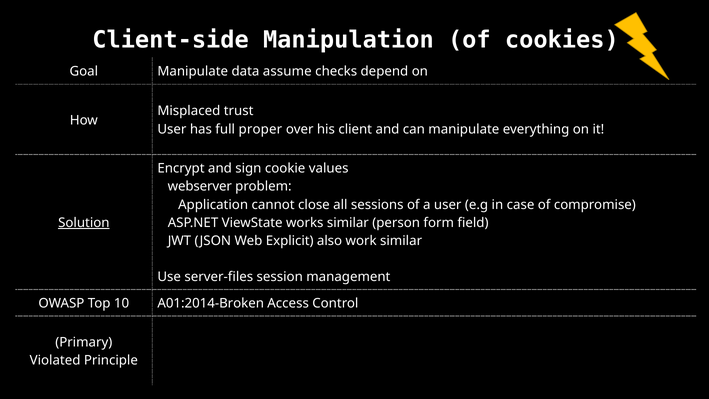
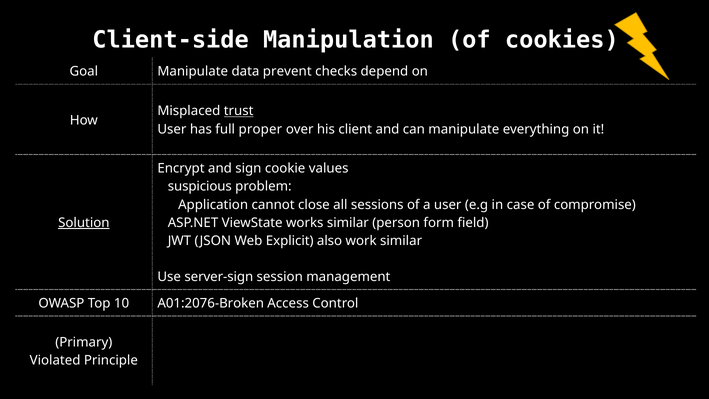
assume: assume -> prevent
trust underline: none -> present
webserver: webserver -> suspicious
server-files: server-files -> server-sign
A01:2014-Broken: A01:2014-Broken -> A01:2076-Broken
